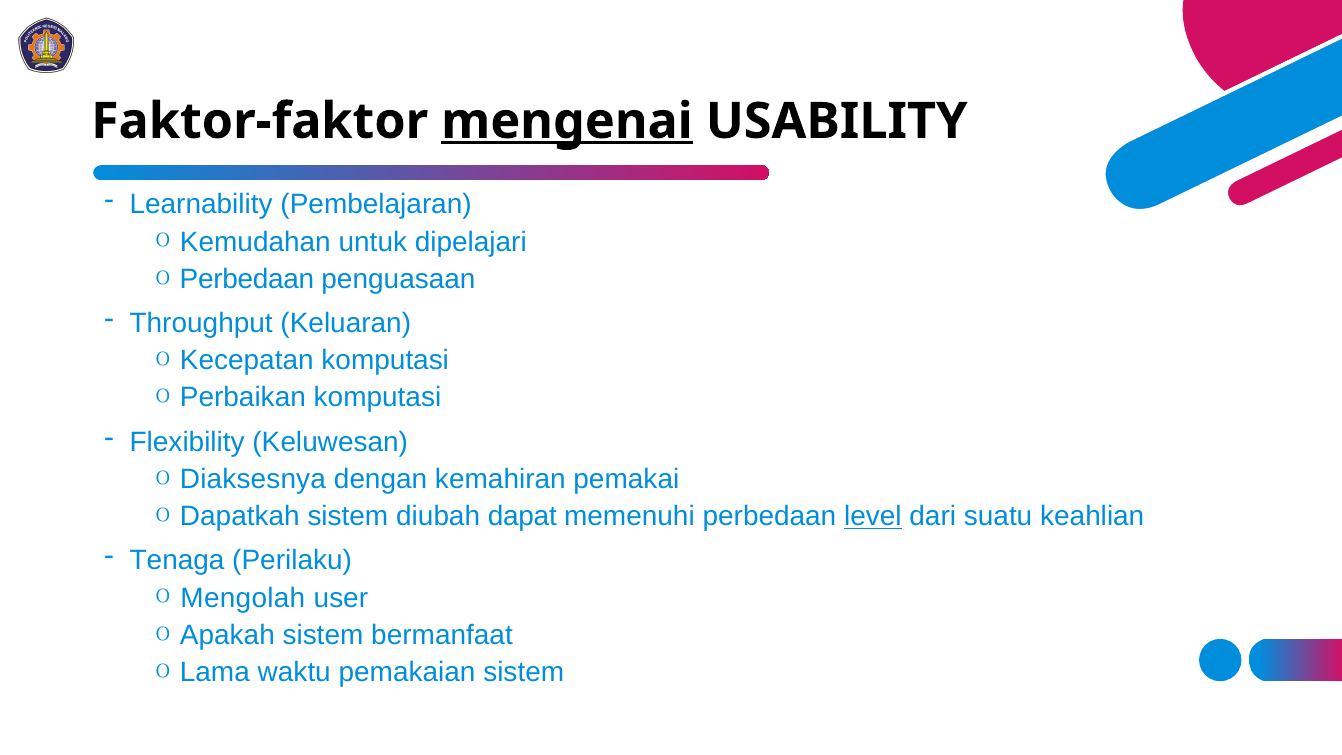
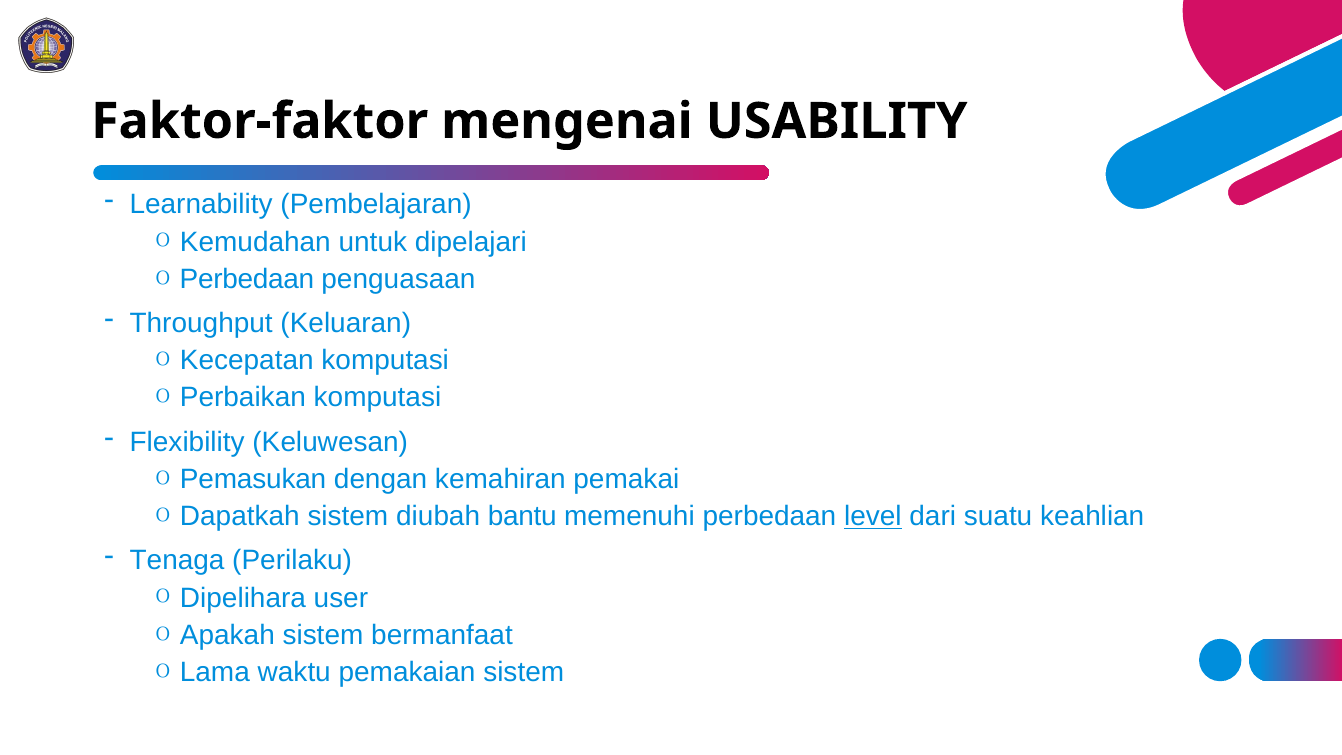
mengenai underline: present -> none
Diaksesnya: Diaksesnya -> Pemasukan
dapat: dapat -> bantu
Mengolah: Mengolah -> Dipelihara
